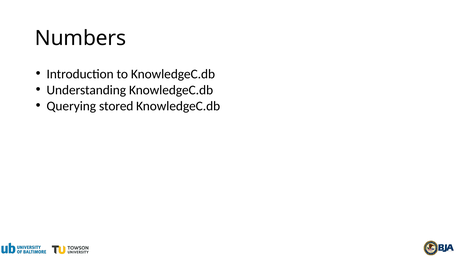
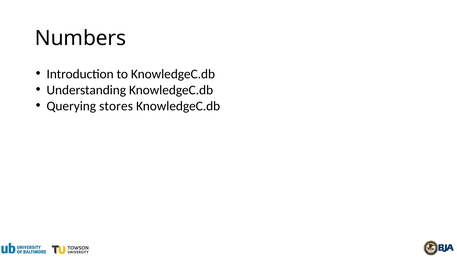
stored: stored -> stores
